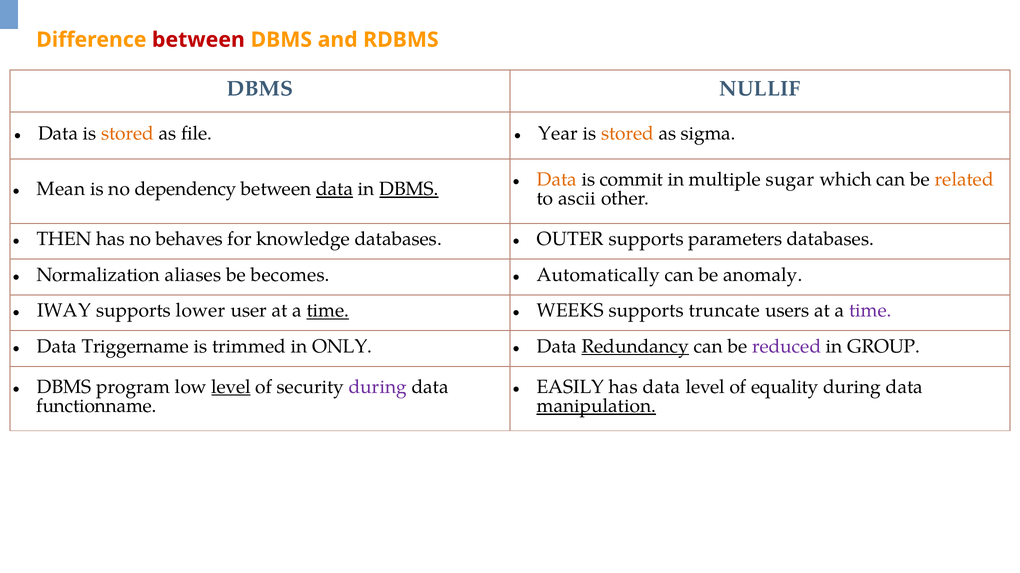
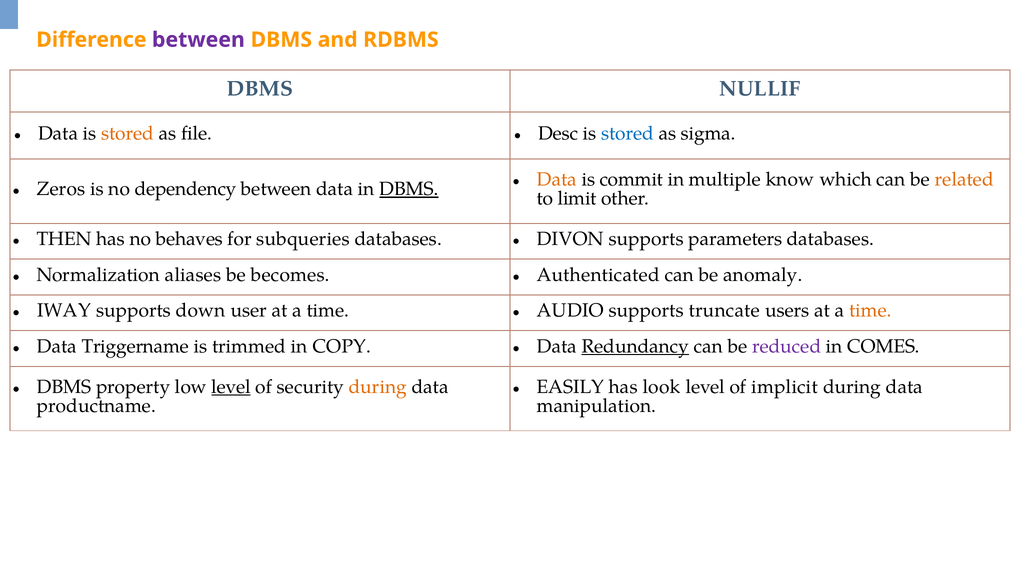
between at (198, 40) colour: red -> purple
Year: Year -> Desc
stored at (628, 134) colour: orange -> blue
sugar: sugar -> know
Mean: Mean -> Zeros
data at (335, 189) underline: present -> none
ascii: ascii -> limit
knowledge: knowledge -> subqueries
OUTER: OUTER -> DIVON
Automatically: Automatically -> Authenticated
lower: lower -> down
time at (328, 311) underline: present -> none
WEEKS: WEEKS -> AUDIO
time at (870, 311) colour: purple -> orange
ONLY: ONLY -> COPY
GROUP: GROUP -> COMES
program: program -> property
during at (378, 387) colour: purple -> orange
has data: data -> look
equality: equality -> implicit
functionname: functionname -> productname
manipulation underline: present -> none
